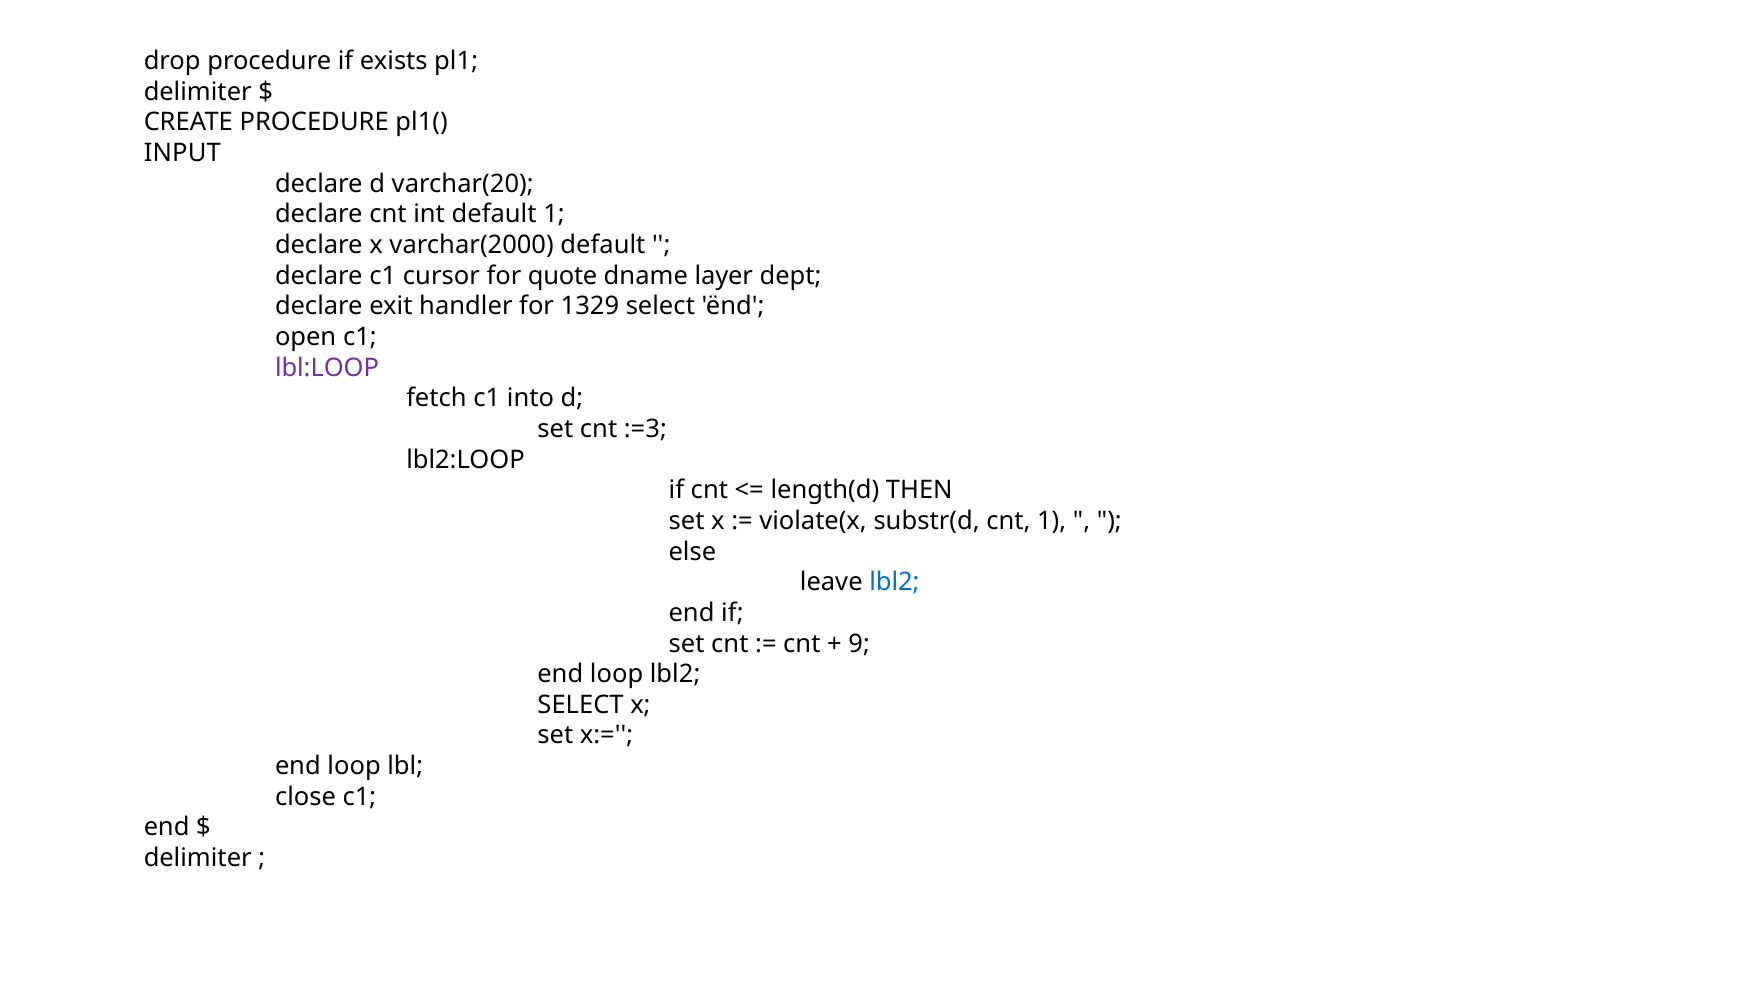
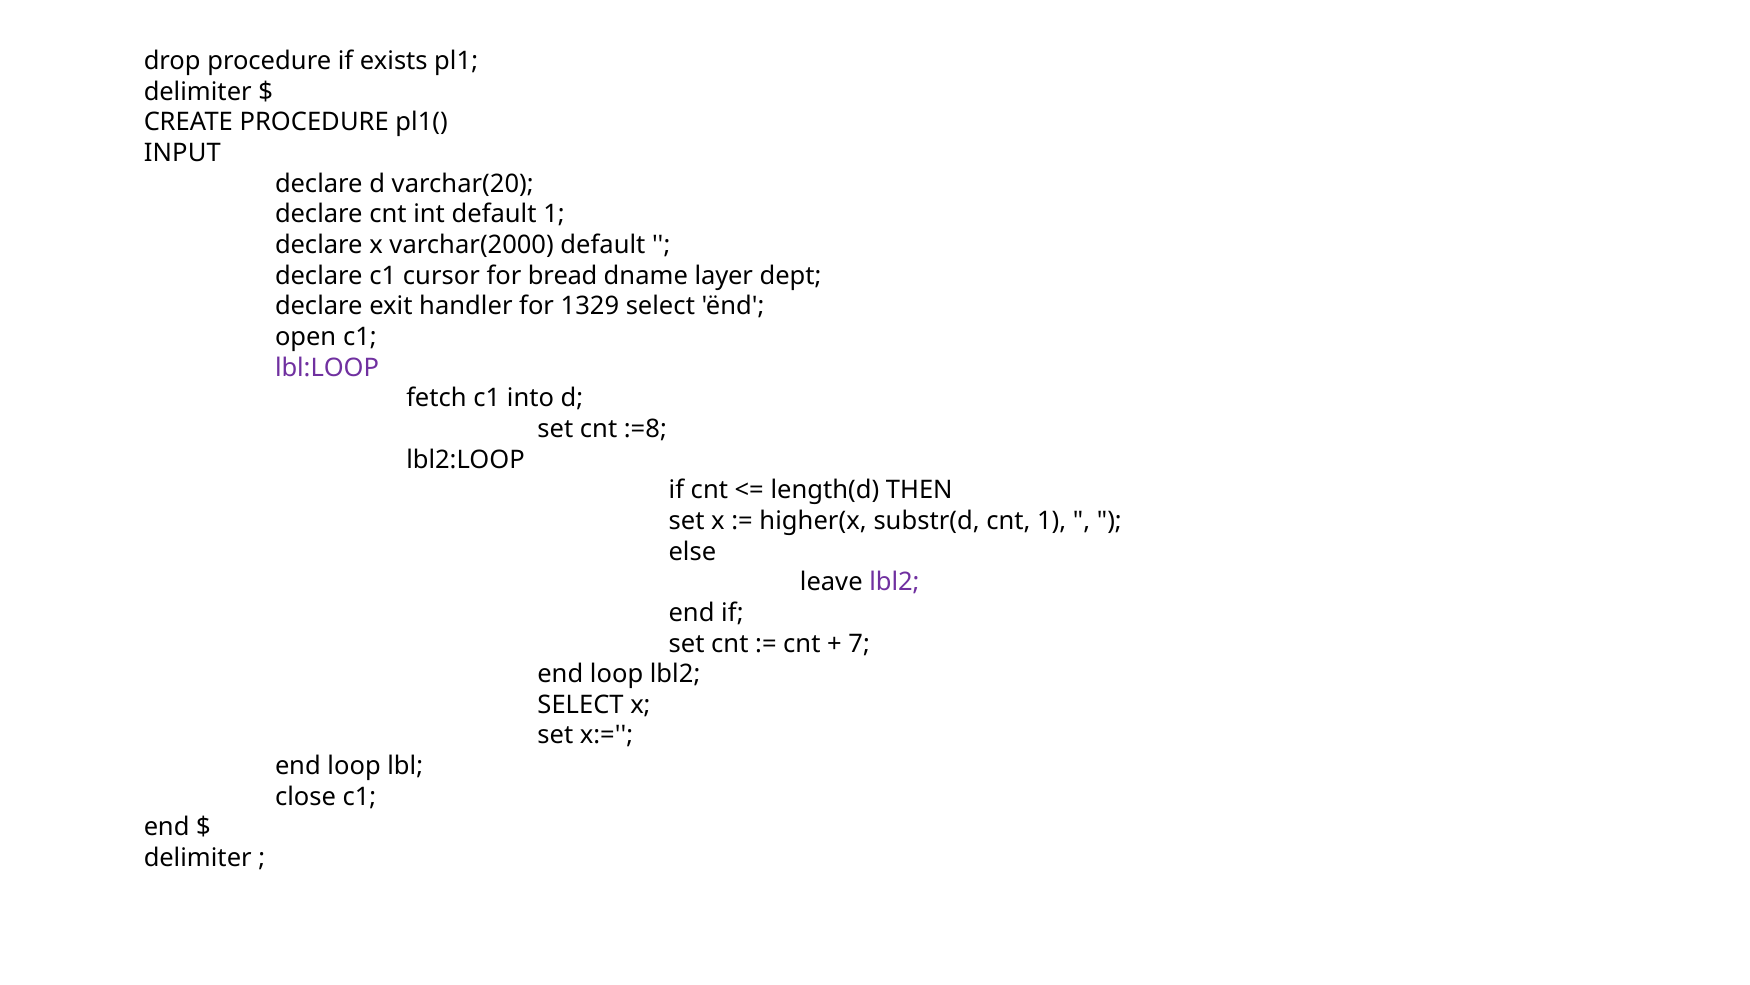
quote: quote -> bread
:=3: :=3 -> :=8
violate(x: violate(x -> higher(x
lbl2 at (894, 582) colour: blue -> purple
9: 9 -> 7
